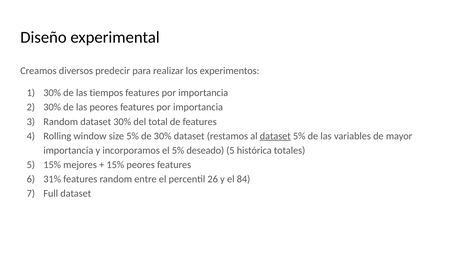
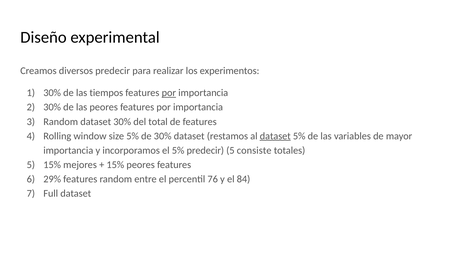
por at (169, 93) underline: none -> present
5% deseado: deseado -> predecir
histórica: histórica -> consiste
31%: 31% -> 29%
26: 26 -> 76
